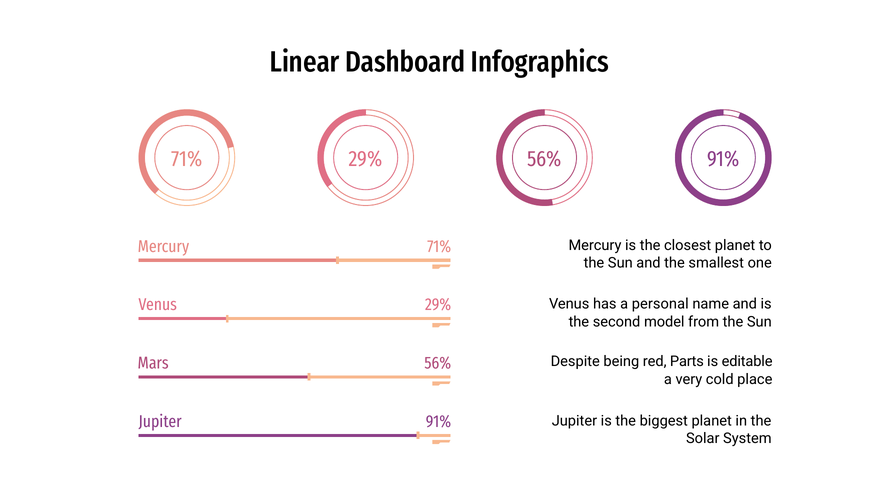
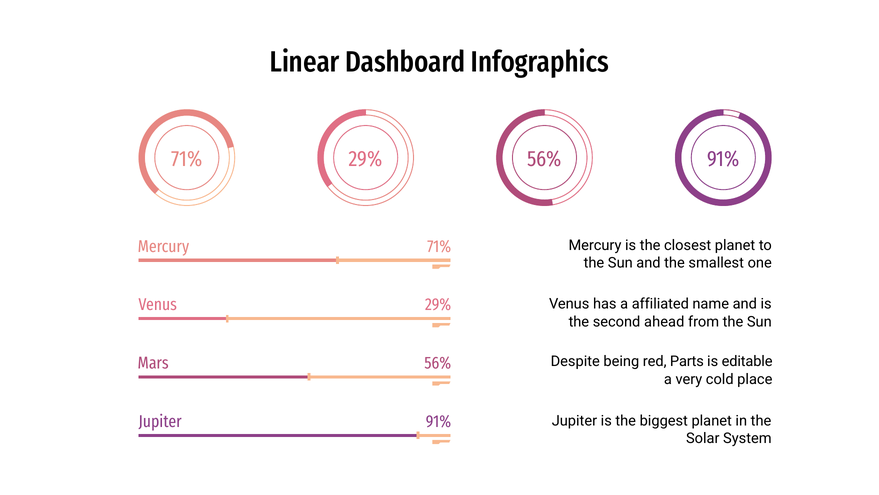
personal: personal -> affiliated
model: model -> ahead
